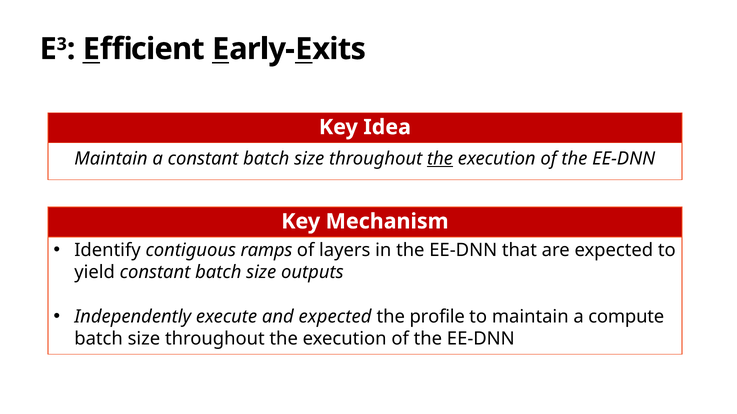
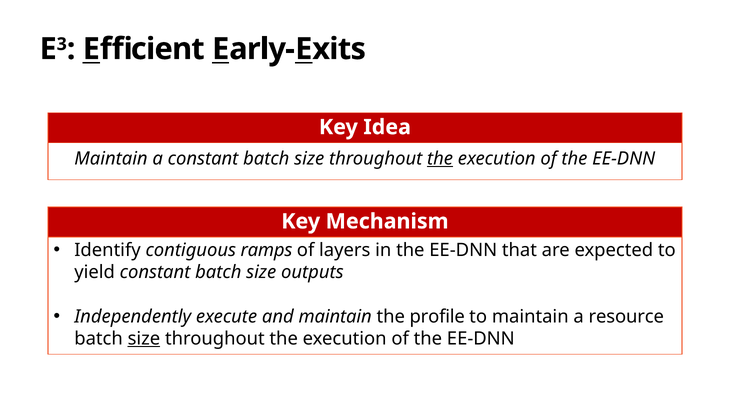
and expected: expected -> maintain
compute: compute -> resource
size at (144, 339) underline: none -> present
